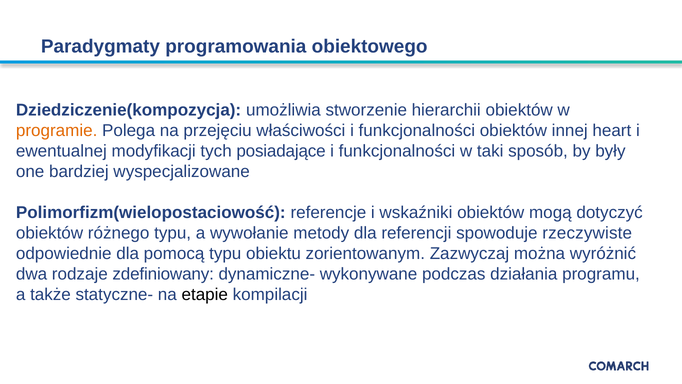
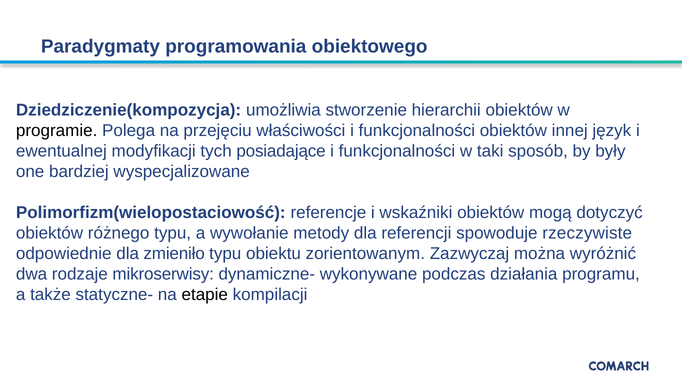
programie colour: orange -> black
heart: heart -> język
pomocą: pomocą -> zmieniło
zdefiniowany: zdefiniowany -> mikroserwisy
